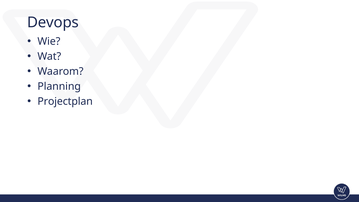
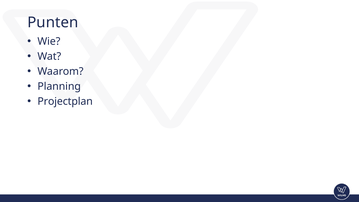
Devops: Devops -> Punten
